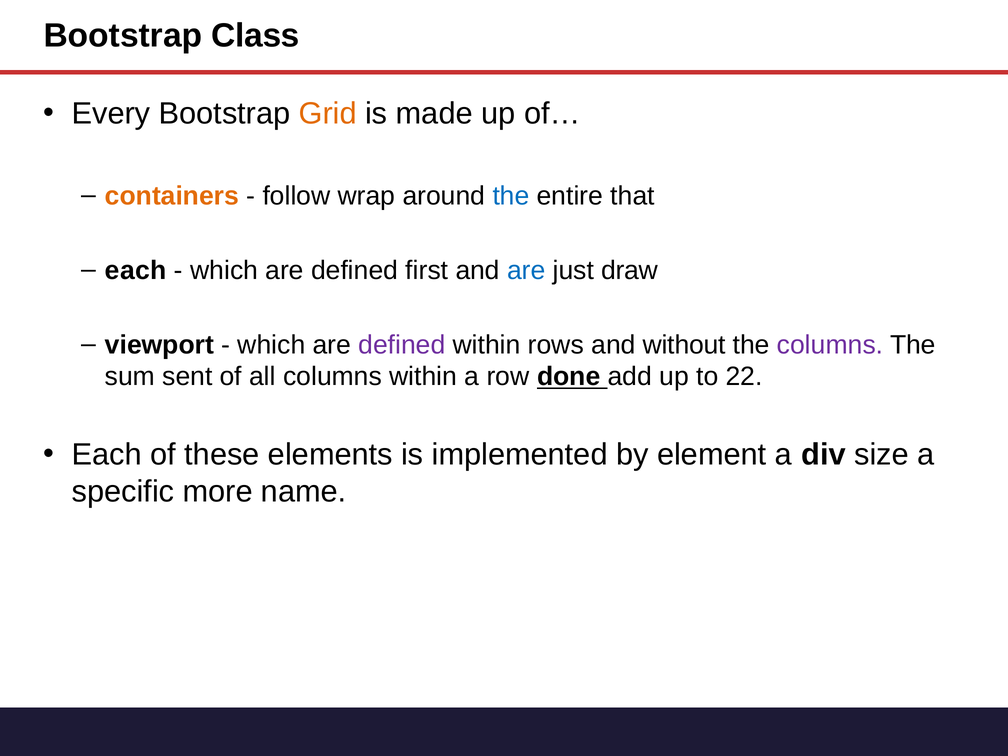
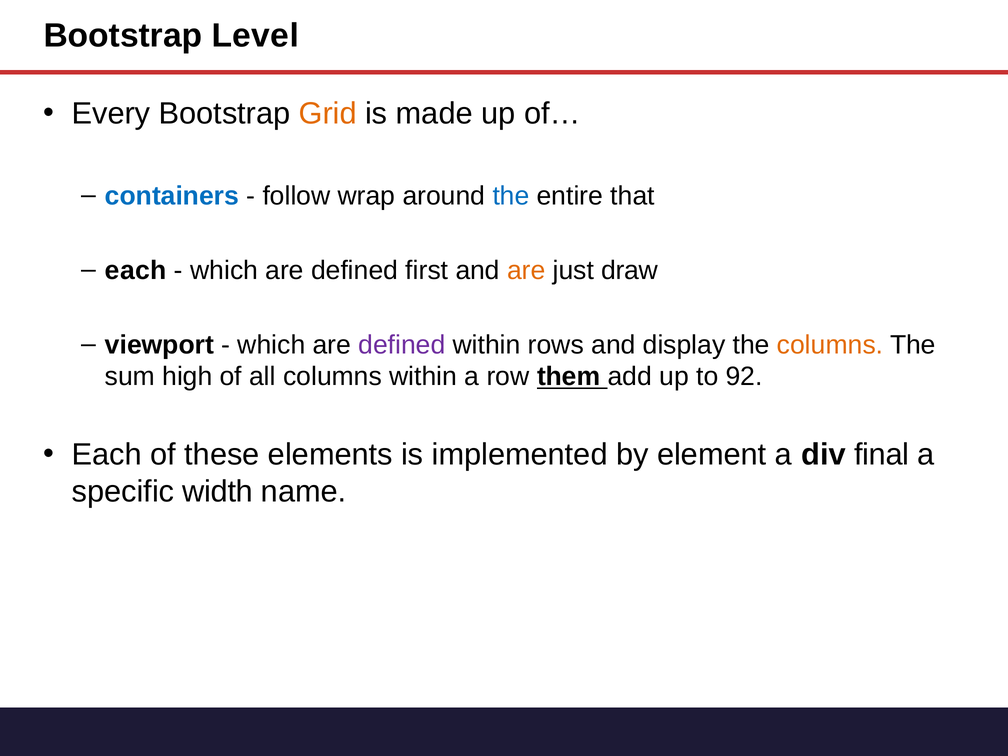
Class: Class -> Level
containers colour: orange -> blue
are at (526, 270) colour: blue -> orange
without: without -> display
columns at (830, 345) colour: purple -> orange
sent: sent -> high
done: done -> them
22: 22 -> 92
size: size -> final
more: more -> width
